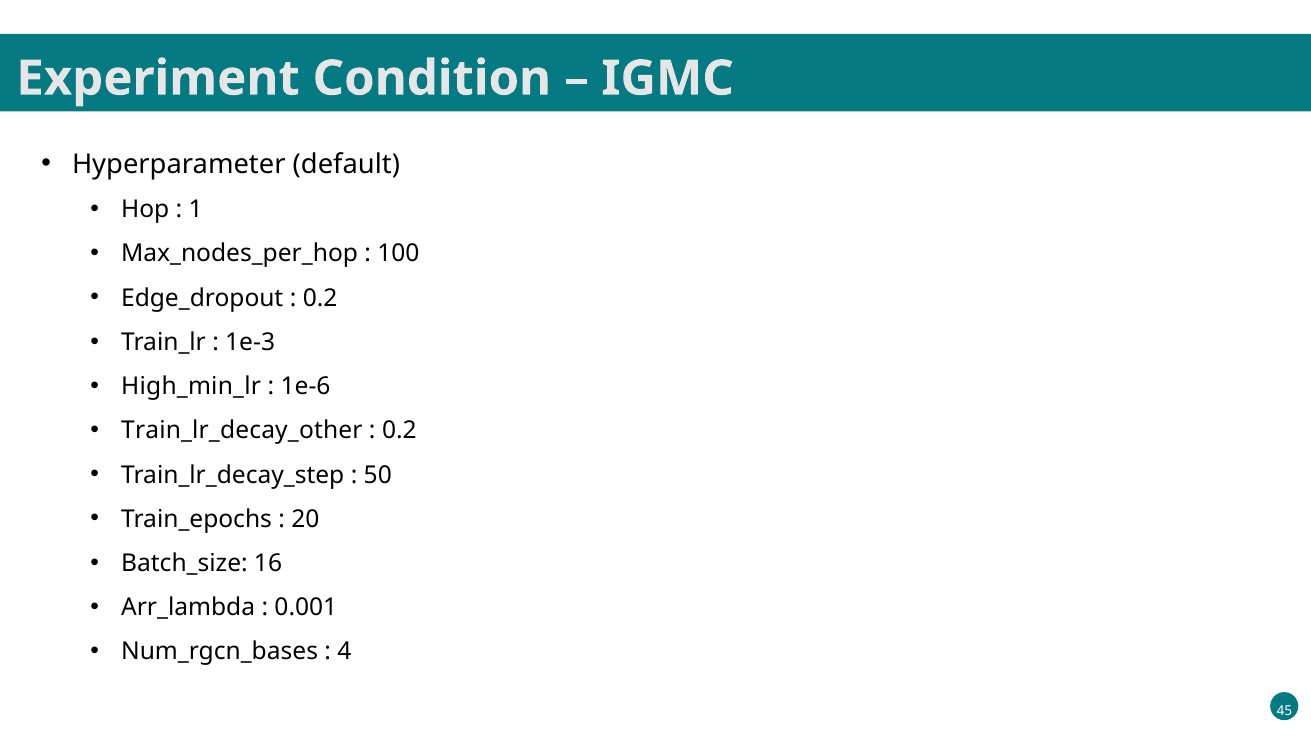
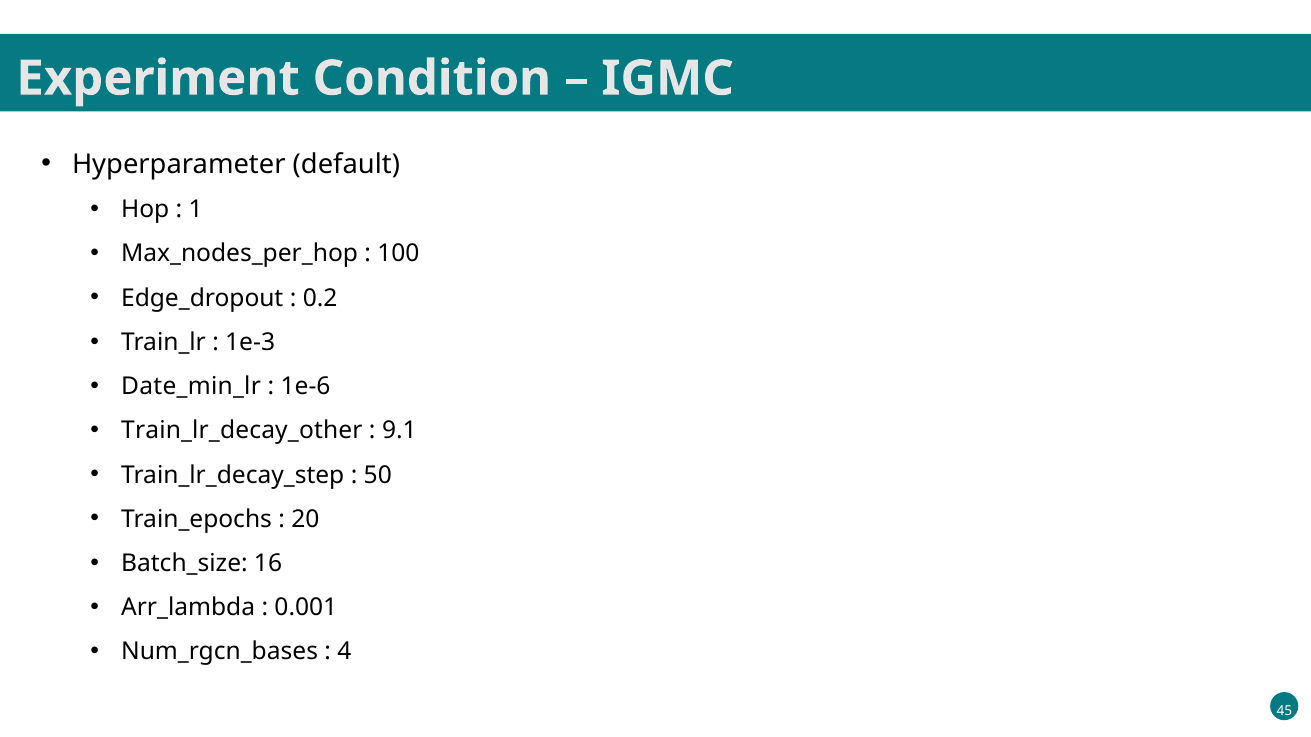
High_min_lr: High_min_lr -> Date_min_lr
0.2 at (399, 431): 0.2 -> 9.1
